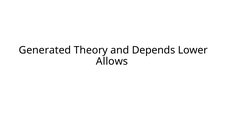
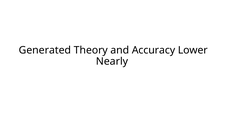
Depends: Depends -> Accuracy
Allows: Allows -> Nearly
